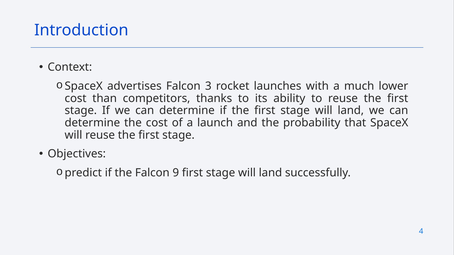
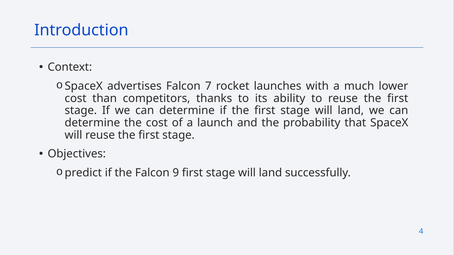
3: 3 -> 7
